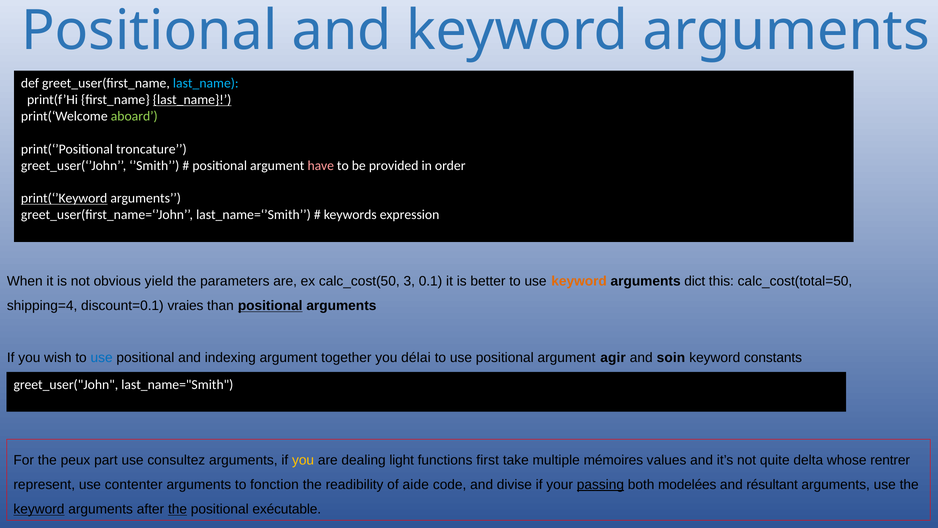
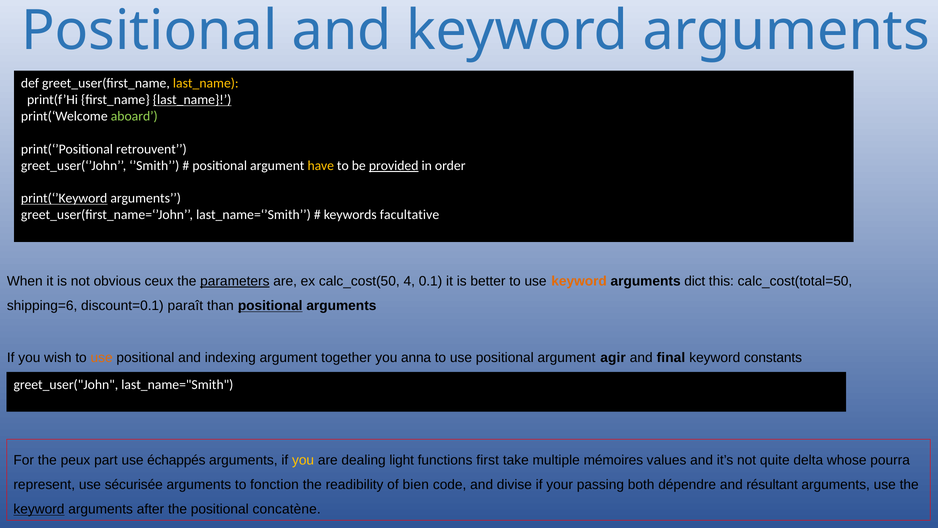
last_name at (206, 83) colour: light blue -> yellow
troncature: troncature -> retrouvent
have colour: pink -> yellow
provided underline: none -> present
expression: expression -> facultative
yield: yield -> ceux
parameters underline: none -> present
3: 3 -> 4
shipping=4: shipping=4 -> shipping=6
vraies: vraies -> paraît
use at (102, 358) colour: blue -> orange
délai: délai -> anna
soin: soin -> final
consultez: consultez -> échappés
rentrer: rentrer -> pourra
contenter: contenter -> sécurisée
aide: aide -> bien
passing underline: present -> none
modelées: modelées -> dépendre
the at (178, 509) underline: present -> none
exécutable: exécutable -> concatène
